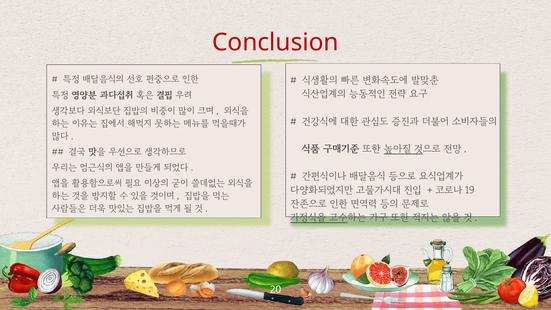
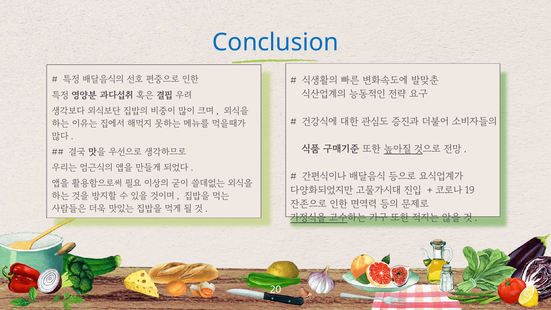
Conclusion colour: red -> blue
